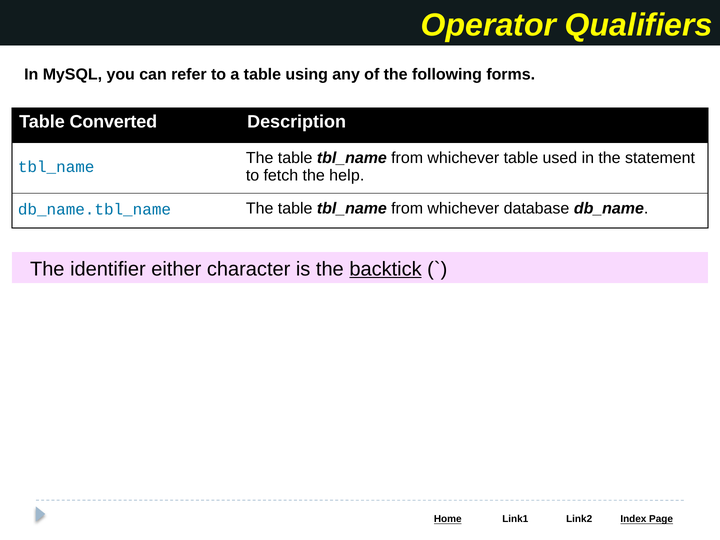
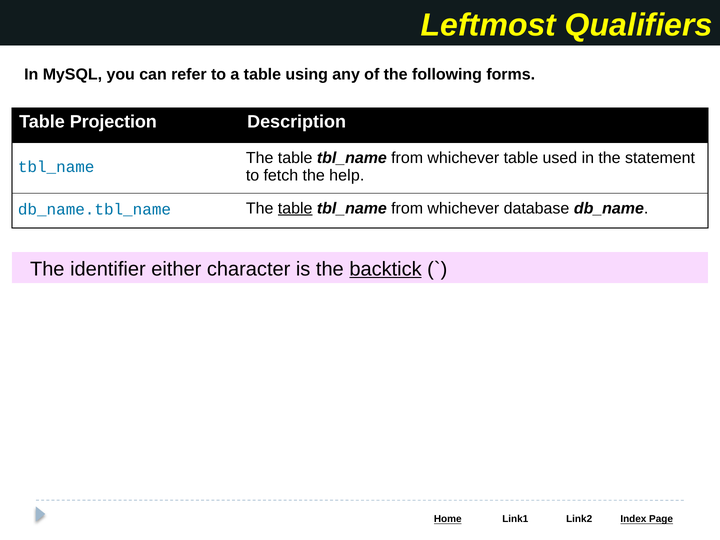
Operator: Operator -> Leftmost
Converted: Converted -> Projection
table at (295, 208) underline: none -> present
